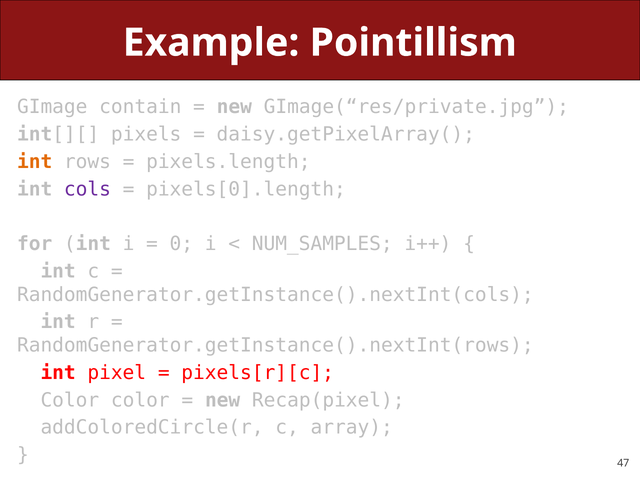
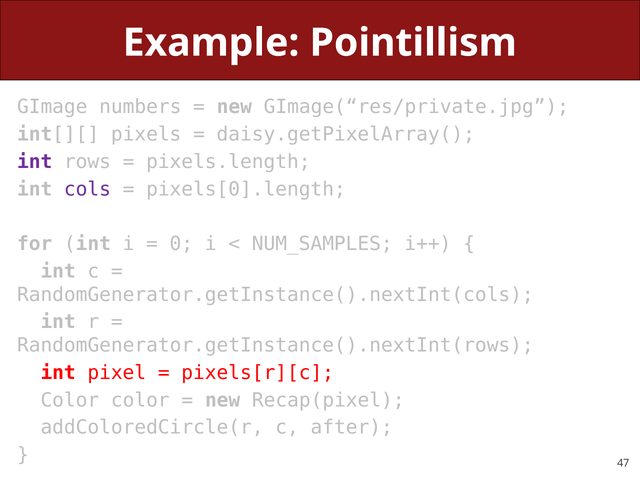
contain: contain -> numbers
int at (35, 162) colour: orange -> purple
array: array -> after
